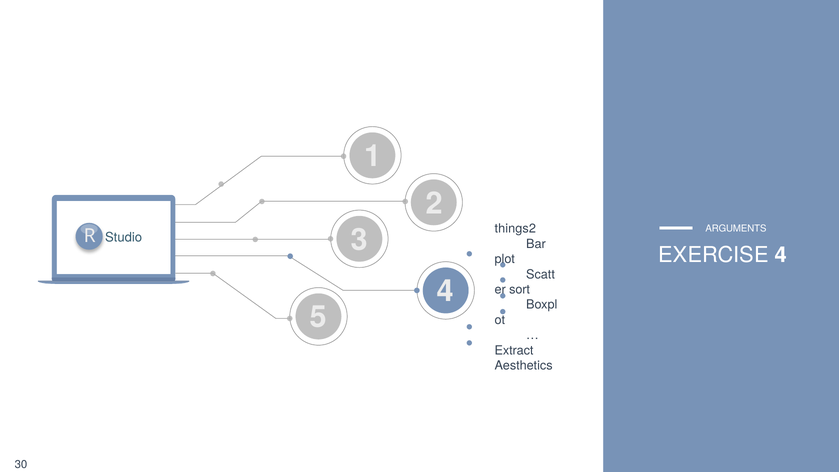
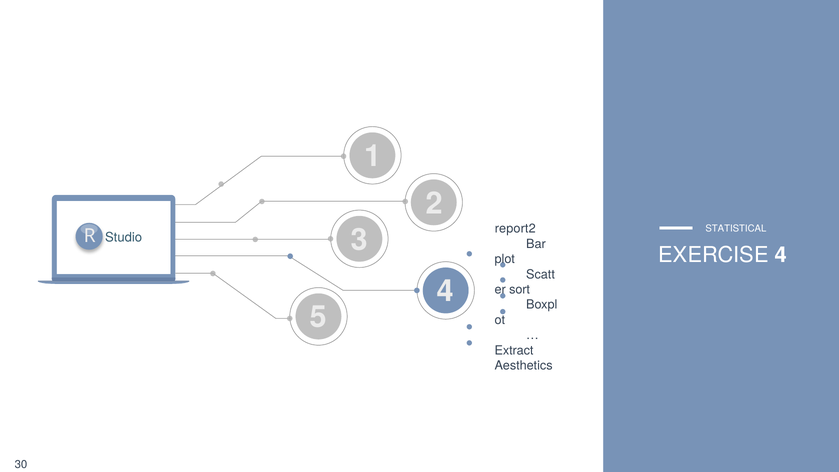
things2: things2 -> report2
ARGUMENTS: ARGUMENTS -> STATISTICAL
